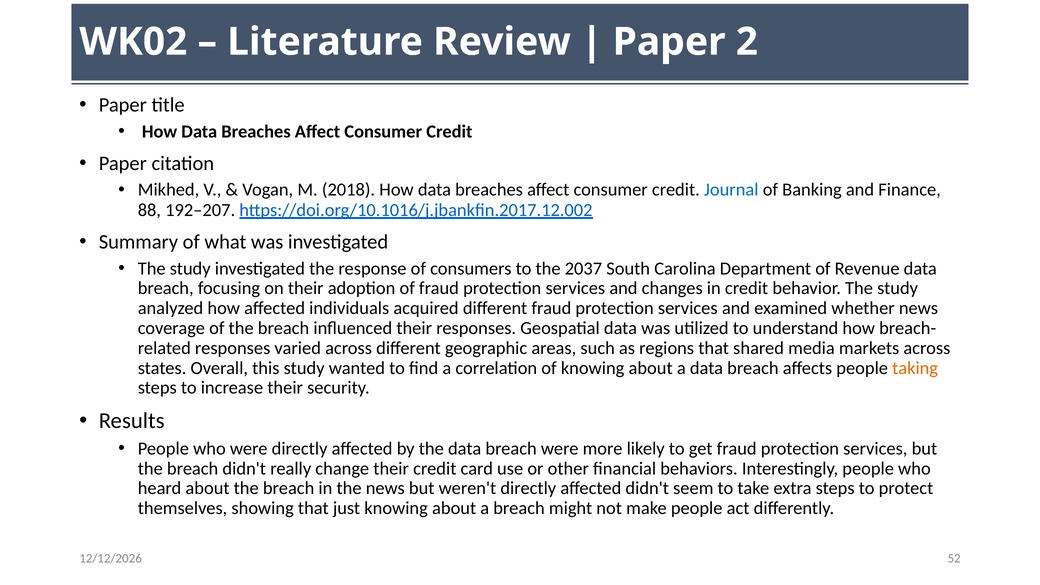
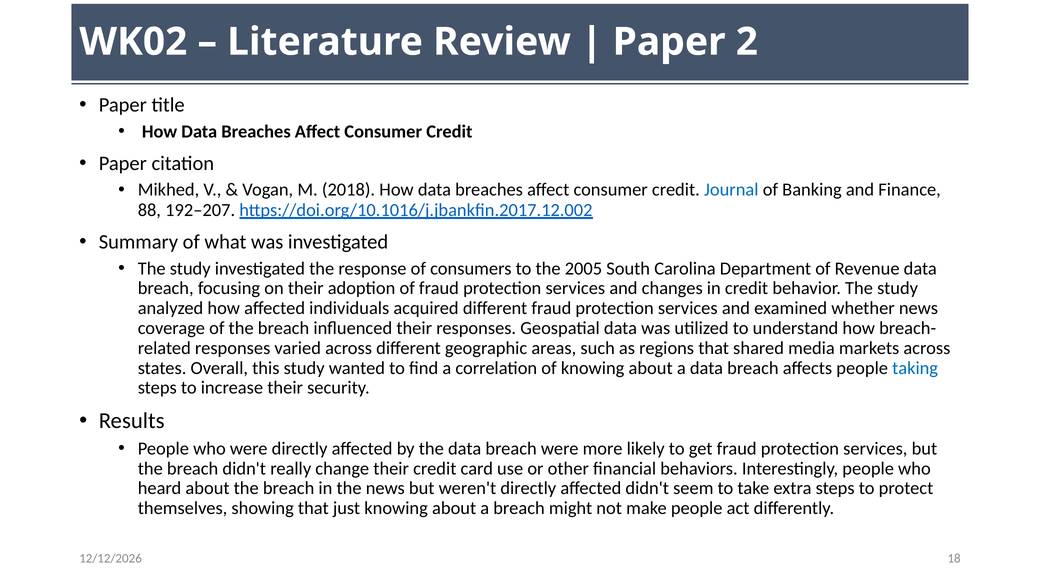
2037: 2037 -> 2005
taking colour: orange -> blue
52: 52 -> 18
